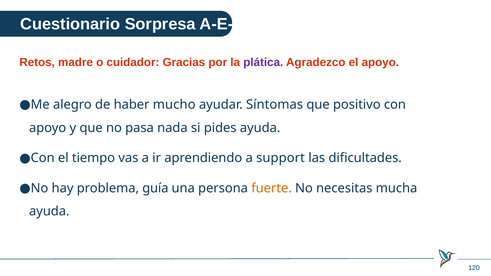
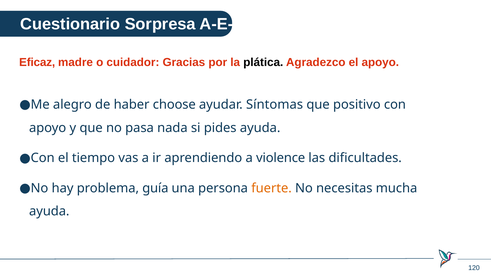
Retos: Retos -> Eficaz
plática colour: purple -> black
mucho: mucho -> choose
support: support -> violence
